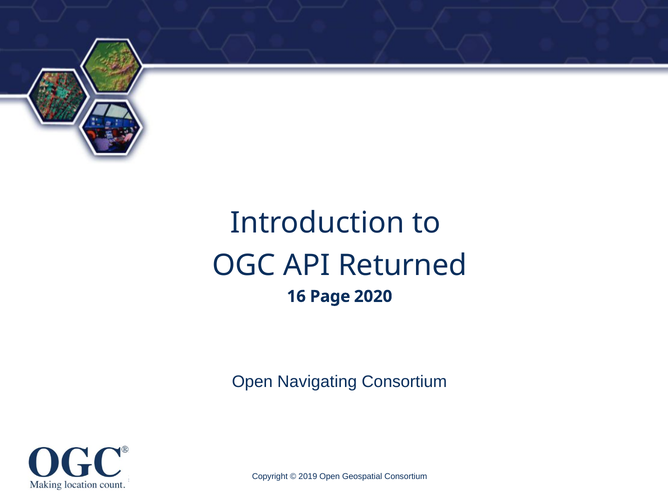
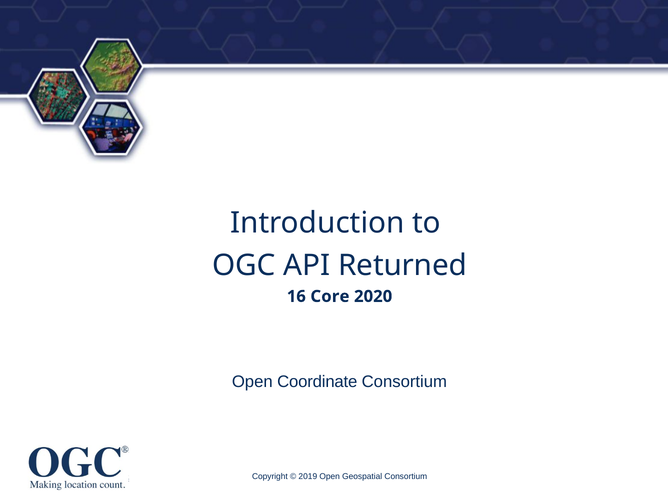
Page: Page -> Core
Navigating: Navigating -> Coordinate
